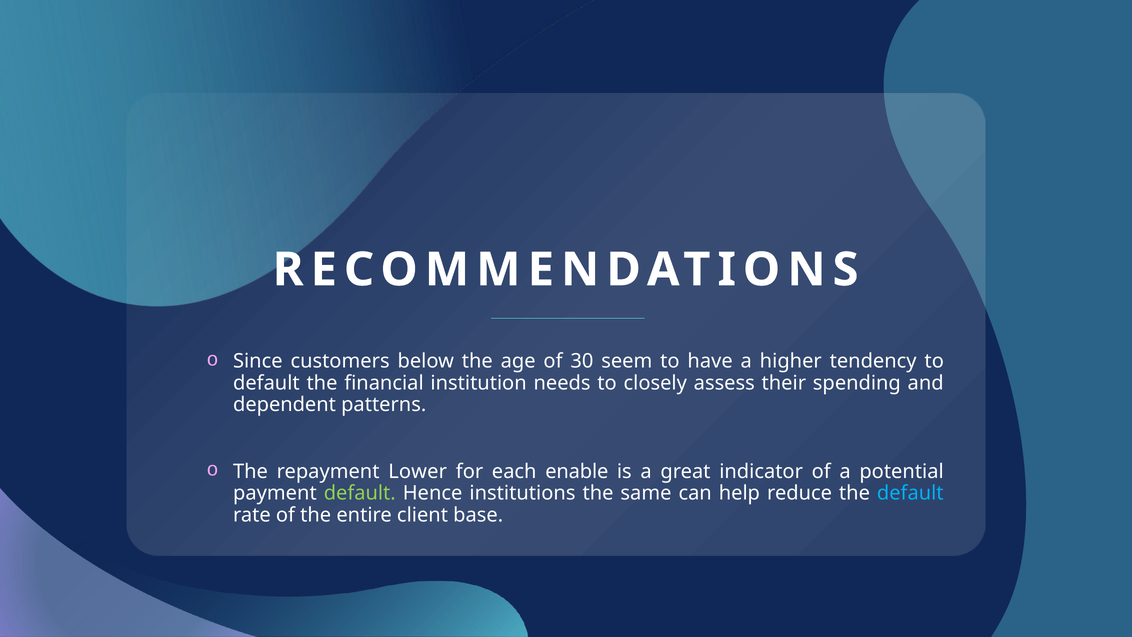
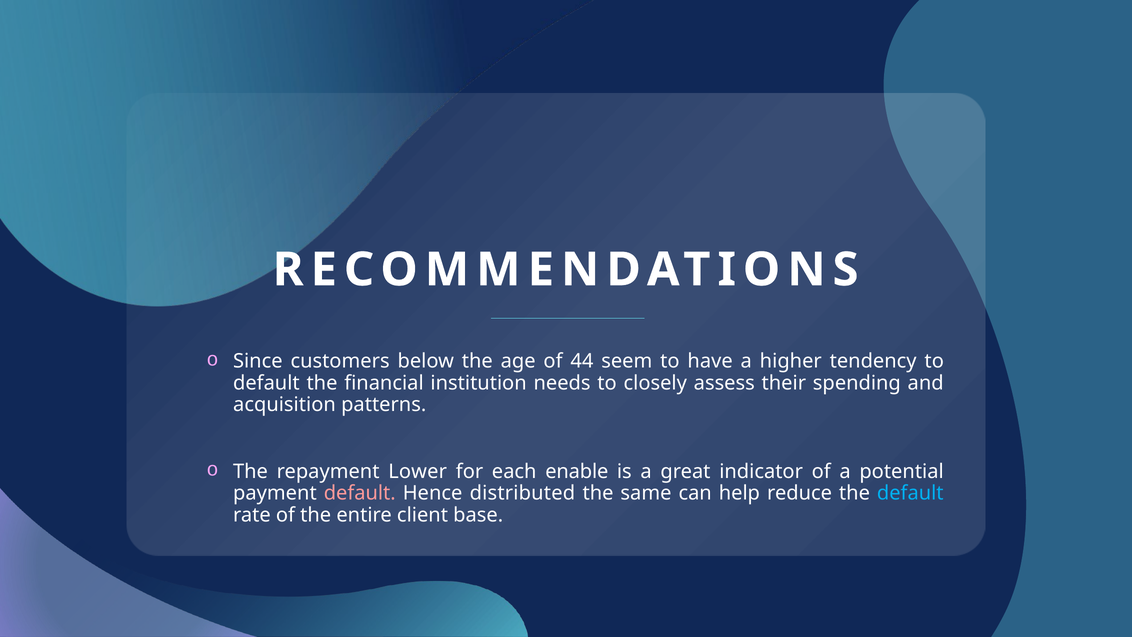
30: 30 -> 44
dependent: dependent -> acquisition
default at (360, 493) colour: light green -> pink
institutions: institutions -> distributed
